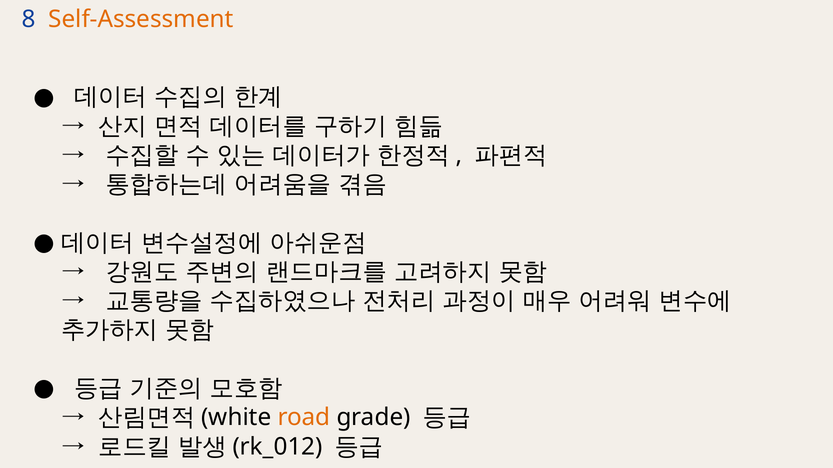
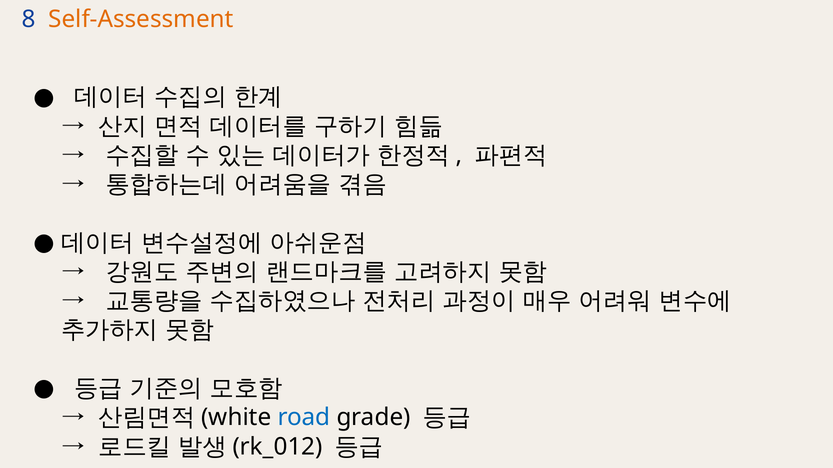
road colour: orange -> blue
